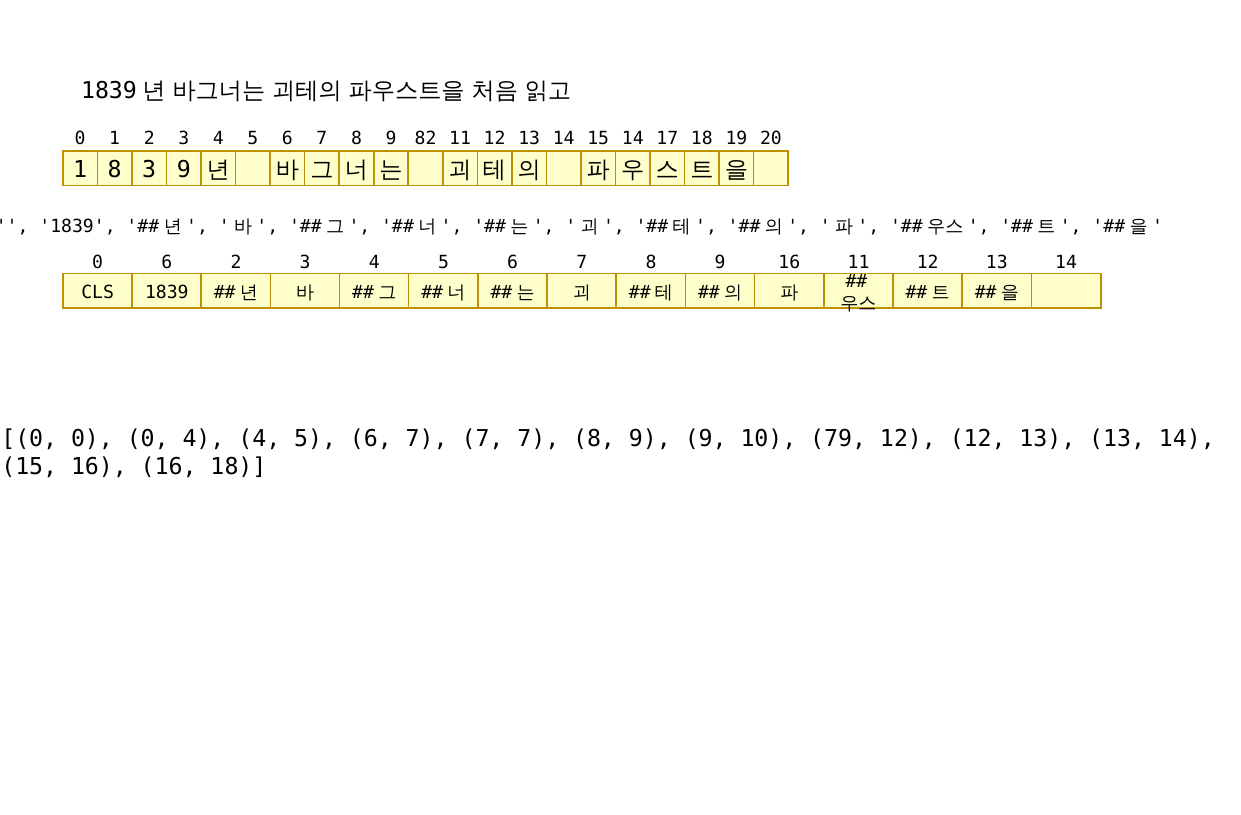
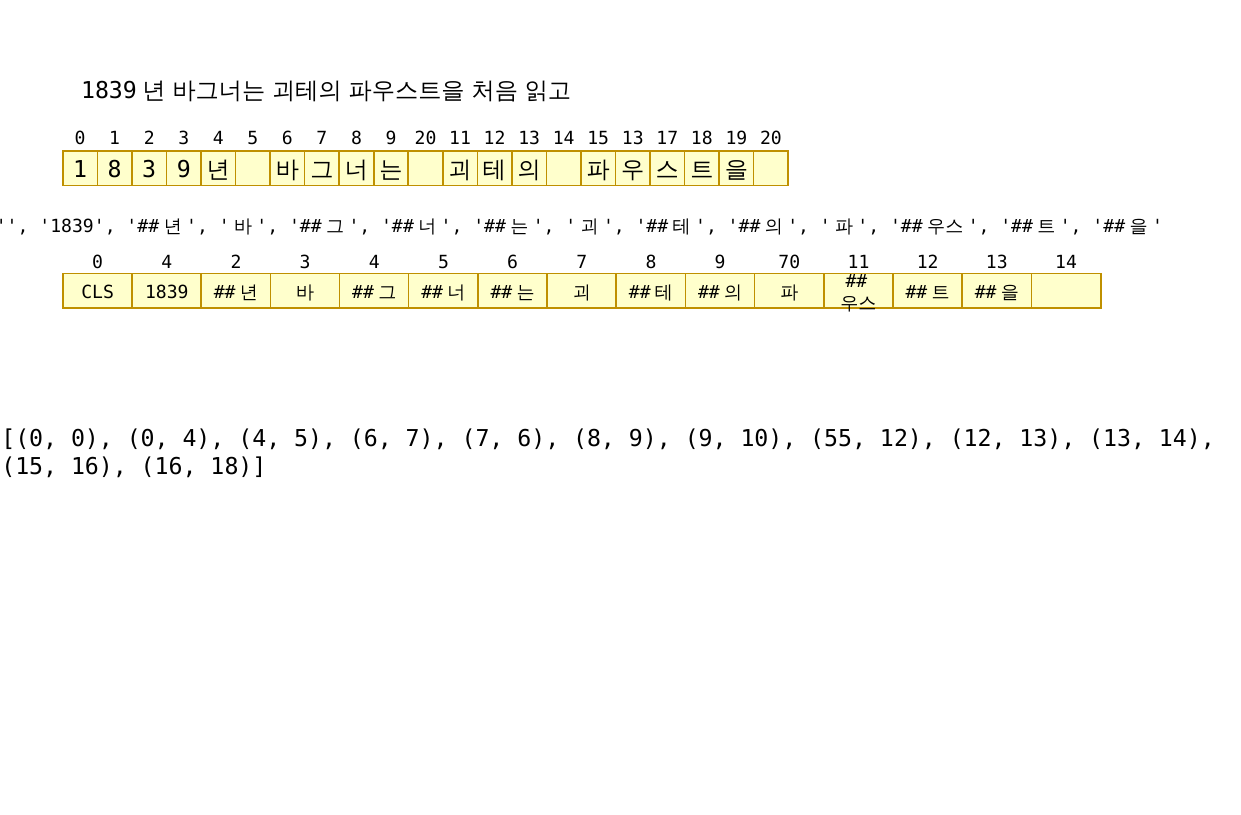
9 82: 82 -> 20
15 14: 14 -> 13
6 at (167, 263): 6 -> 4
9 16: 16 -> 70
7 7 7: 7 -> 6
79: 79 -> 55
